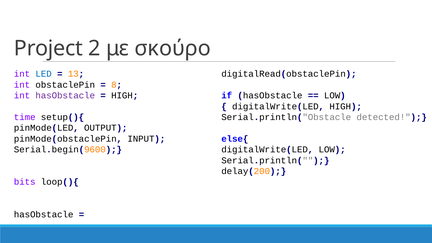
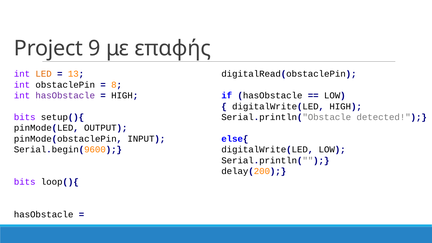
2: 2 -> 9
σκούρο: σκούρο -> επαφής
LED colour: blue -> orange
time at (25, 117): time -> bits
